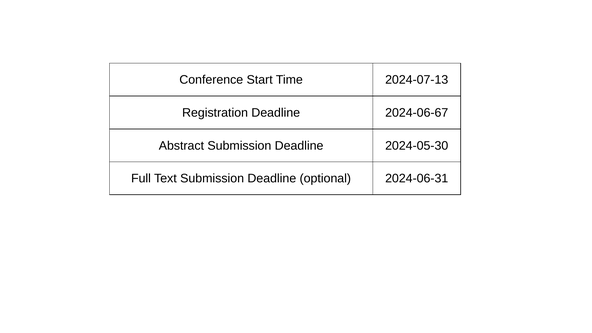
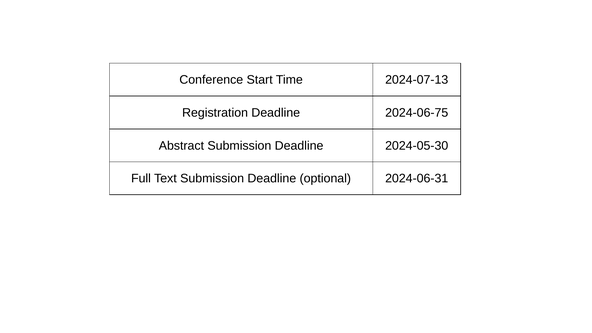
2024-06-67: 2024-06-67 -> 2024-06-75
